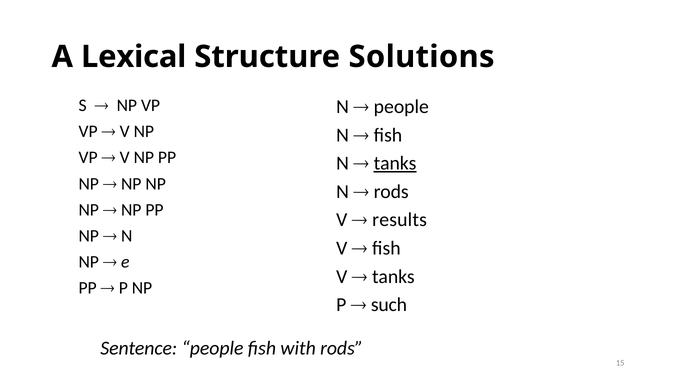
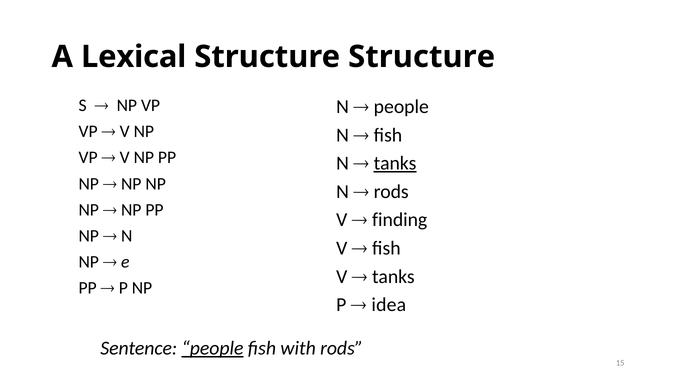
Structure Solutions: Solutions -> Structure
results: results -> finding
such: such -> idea
people at (213, 348) underline: none -> present
